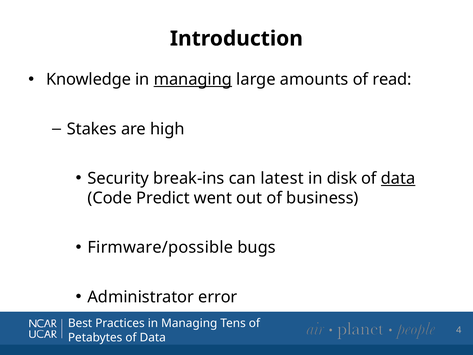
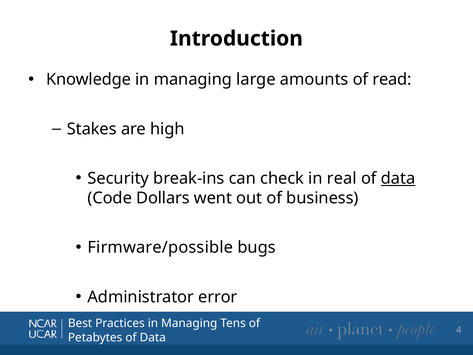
managing at (193, 80) underline: present -> none
latest: latest -> check
disk: disk -> real
Predict: Predict -> Dollars
